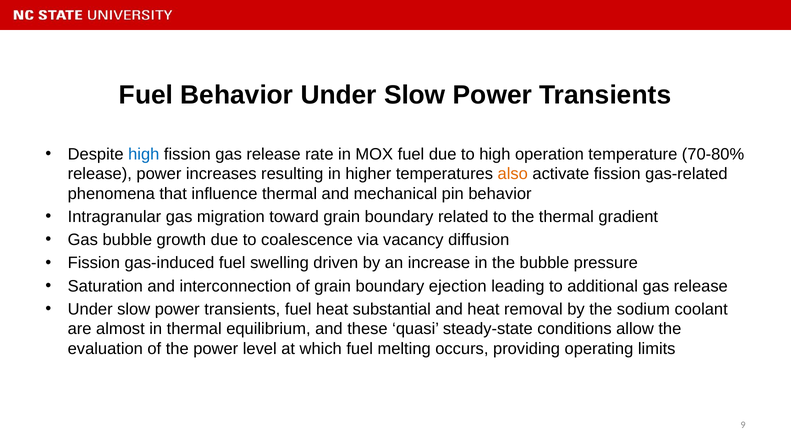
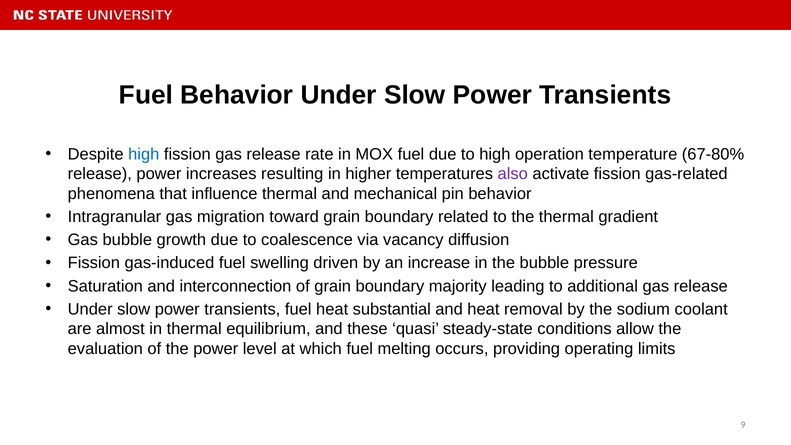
70-80%: 70-80% -> 67-80%
also colour: orange -> purple
ejection: ejection -> majority
